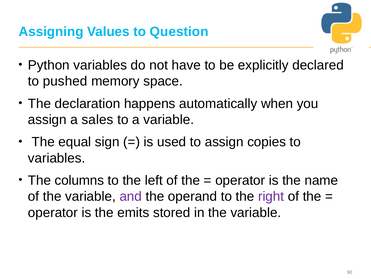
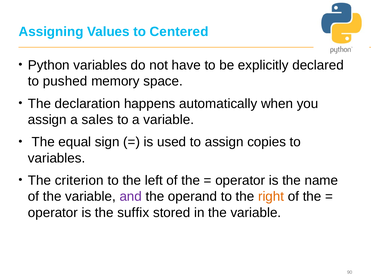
Question: Question -> Centered
columns: columns -> criterion
right colour: purple -> orange
emits: emits -> suffix
